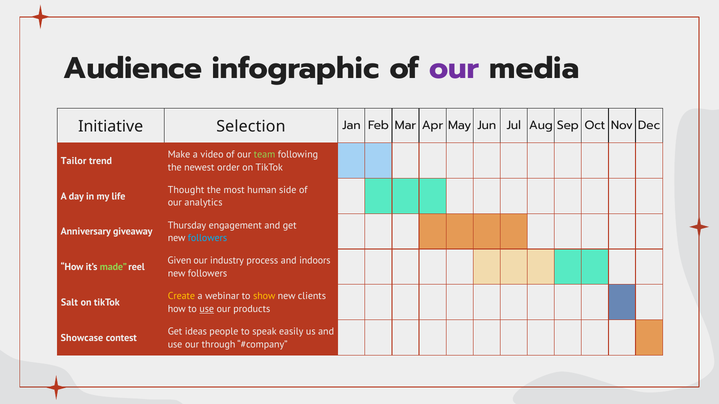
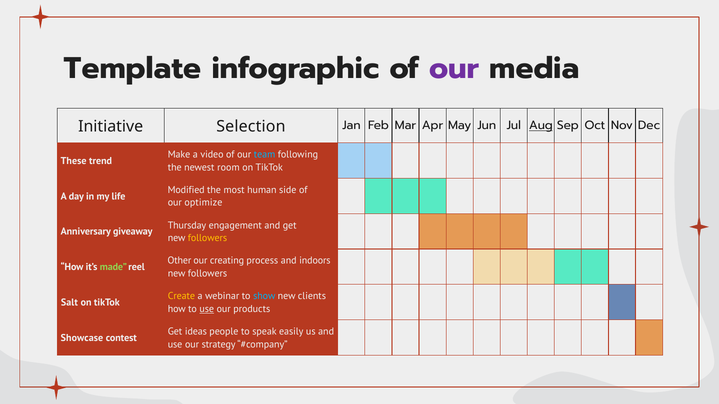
Audience: Audience -> Template
Aug underline: none -> present
team colour: light green -> light blue
Tailor: Tailor -> These
order: order -> room
Thought: Thought -> Modified
analytics: analytics -> optimize
followers at (207, 238) colour: light blue -> yellow
Given: Given -> Other
industry: industry -> creating
show colour: yellow -> light blue
through: through -> strategy
